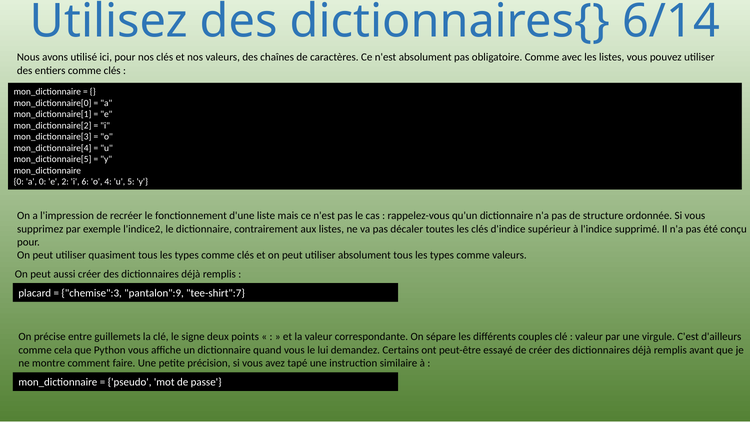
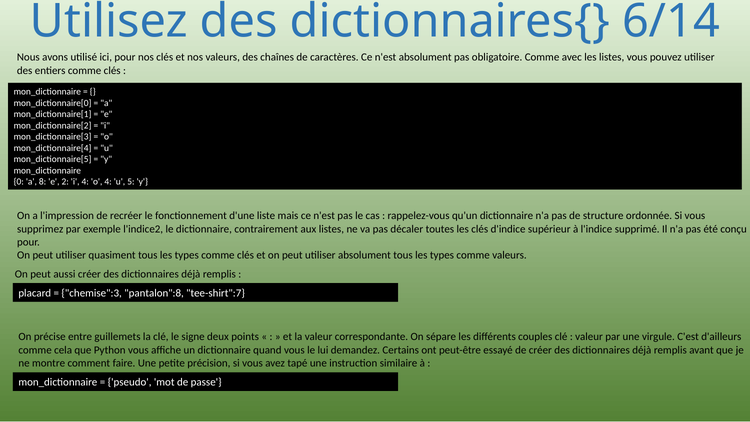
a 0: 0 -> 8
i 6: 6 -> 4
pantalon":9: pantalon":9 -> pantalon":8
